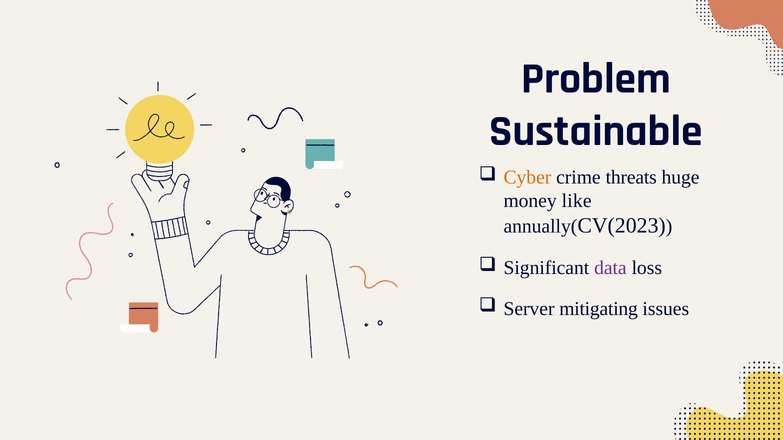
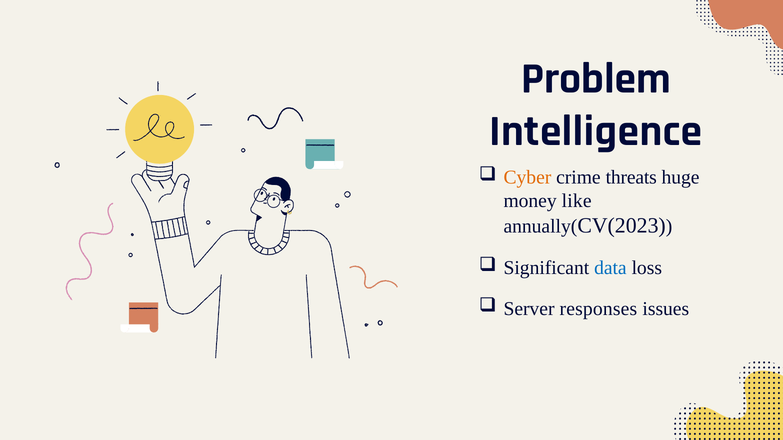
Sustainable: Sustainable -> Intelligence
data colour: purple -> blue
mitigating: mitigating -> responses
